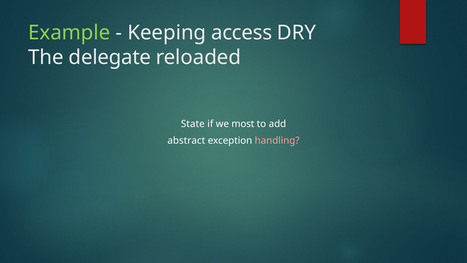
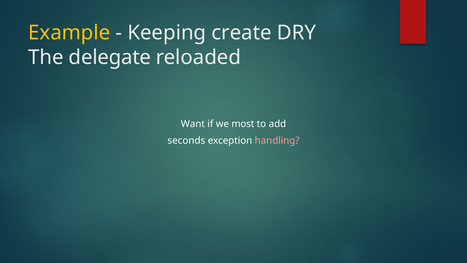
Example colour: light green -> yellow
access: access -> create
State: State -> Want
abstract: abstract -> seconds
